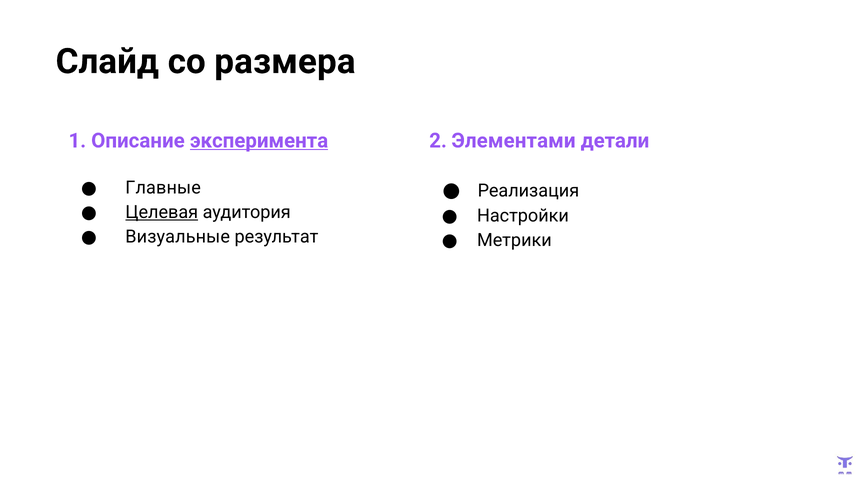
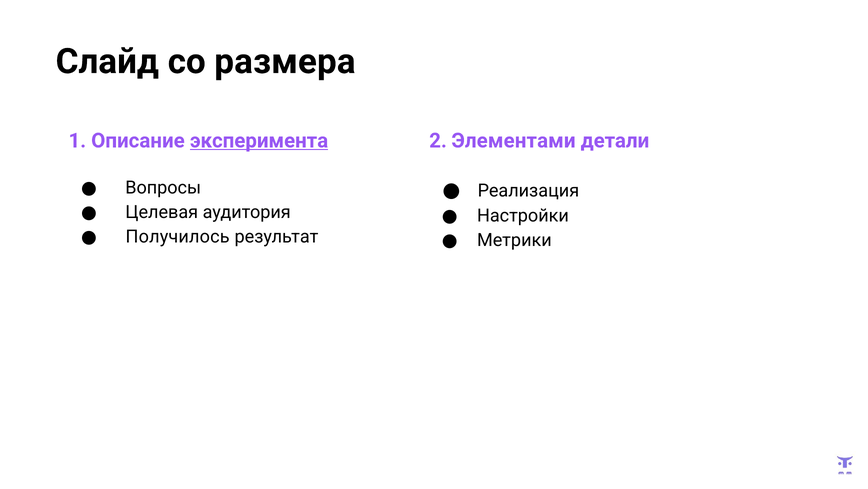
Главные: Главные -> Вопросы
Целевая underline: present -> none
Визуальные: Визуальные -> Получилось
